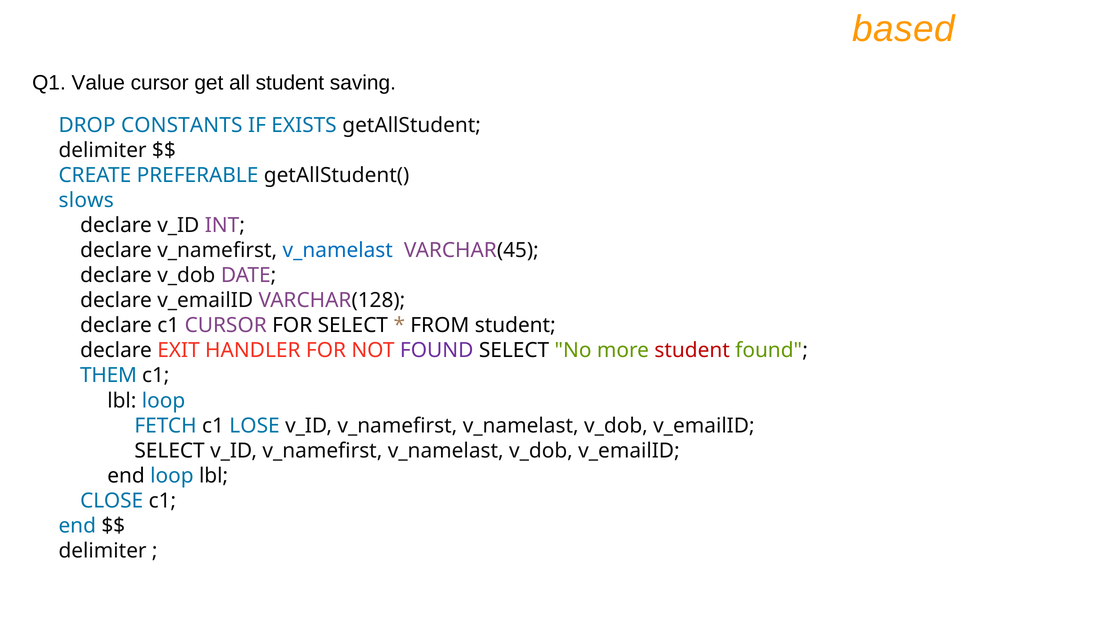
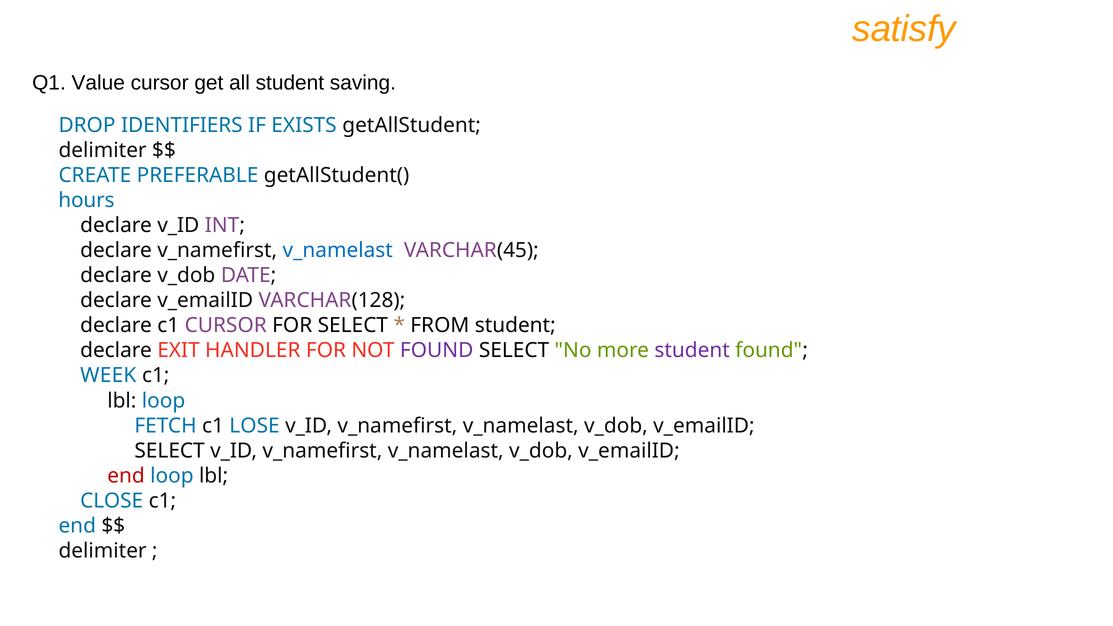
based: based -> satisfy
CONSTANTS: CONSTANTS -> IDENTIFIERS
slows: slows -> hours
student at (692, 351) colour: red -> purple
THEM: THEM -> WEEK
end at (126, 476) colour: black -> red
